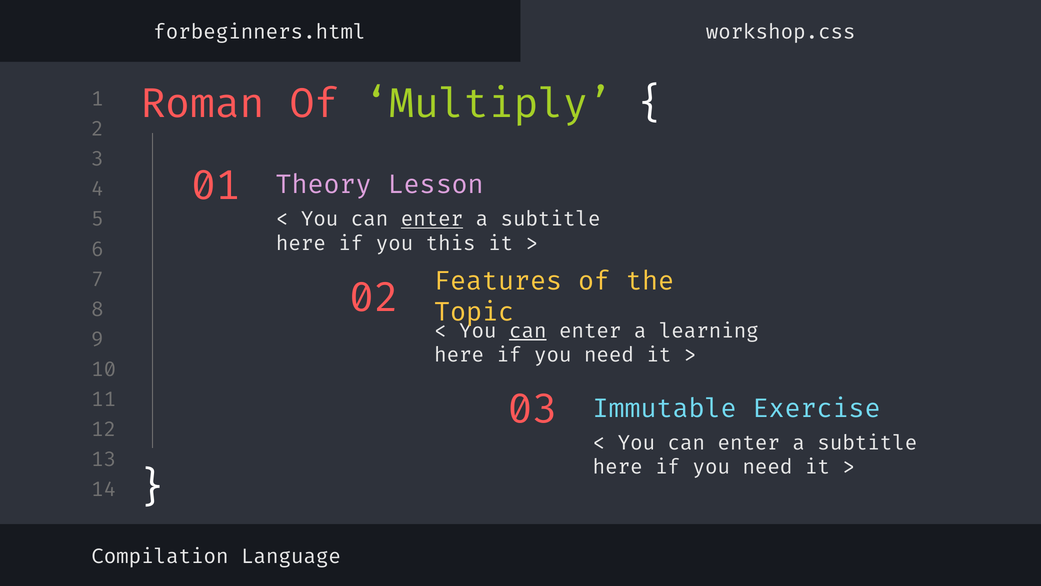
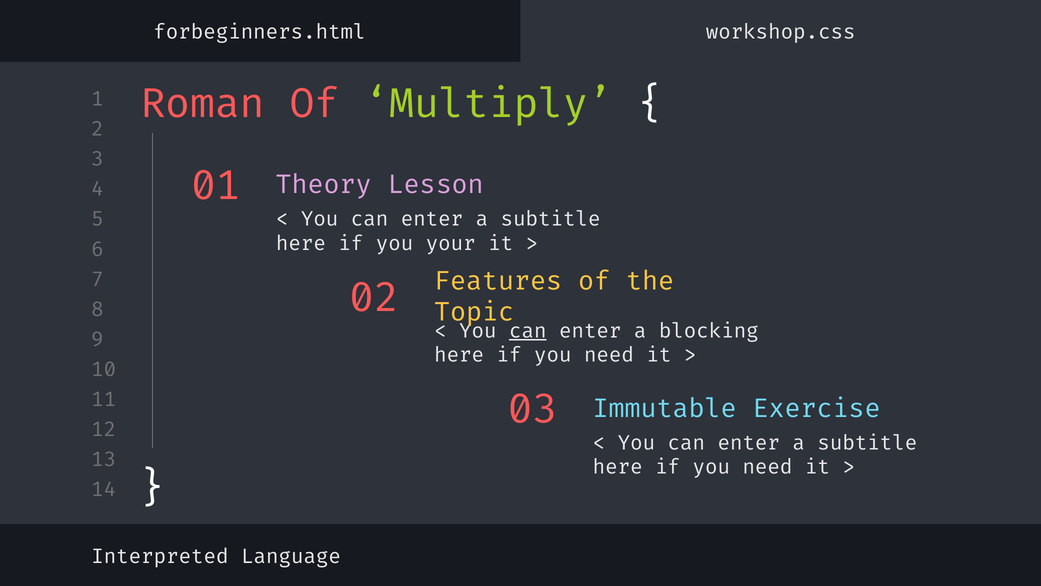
enter at (432, 219) underline: present -> none
this: this -> your
learning: learning -> blocking
Compilation: Compilation -> Interpreted
